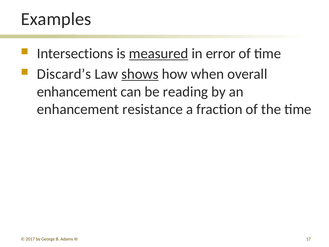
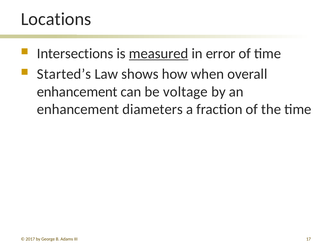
Examples: Examples -> Locations
Discard’s: Discard’s -> Started’s
shows underline: present -> none
reading: reading -> voltage
resistance: resistance -> diameters
